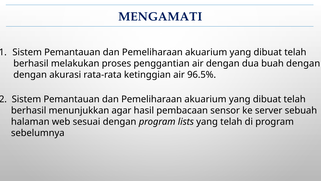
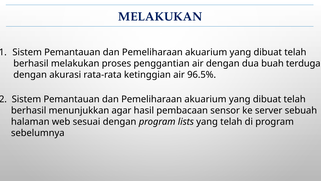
MENGAMATI at (160, 17): MENGAMATI -> MELAKUKAN
buah dengan: dengan -> terduga
